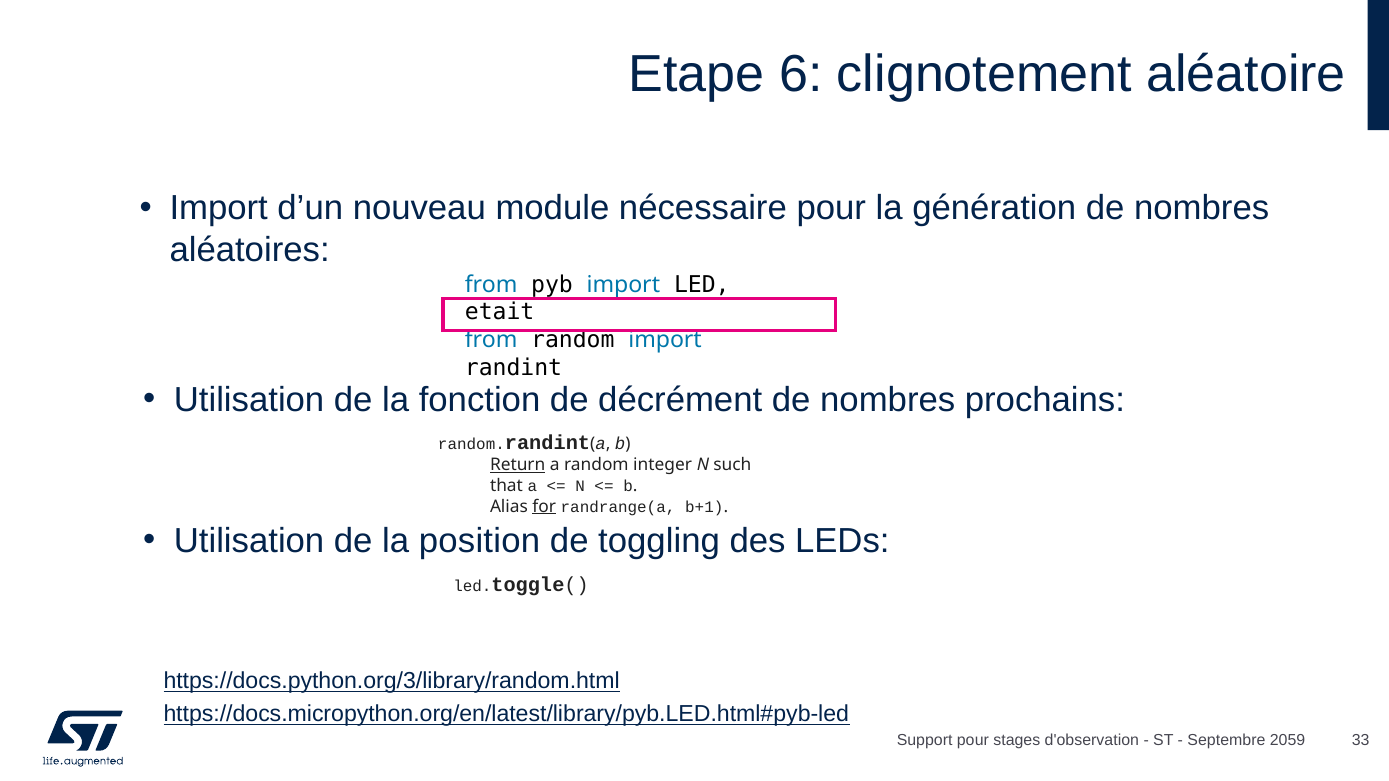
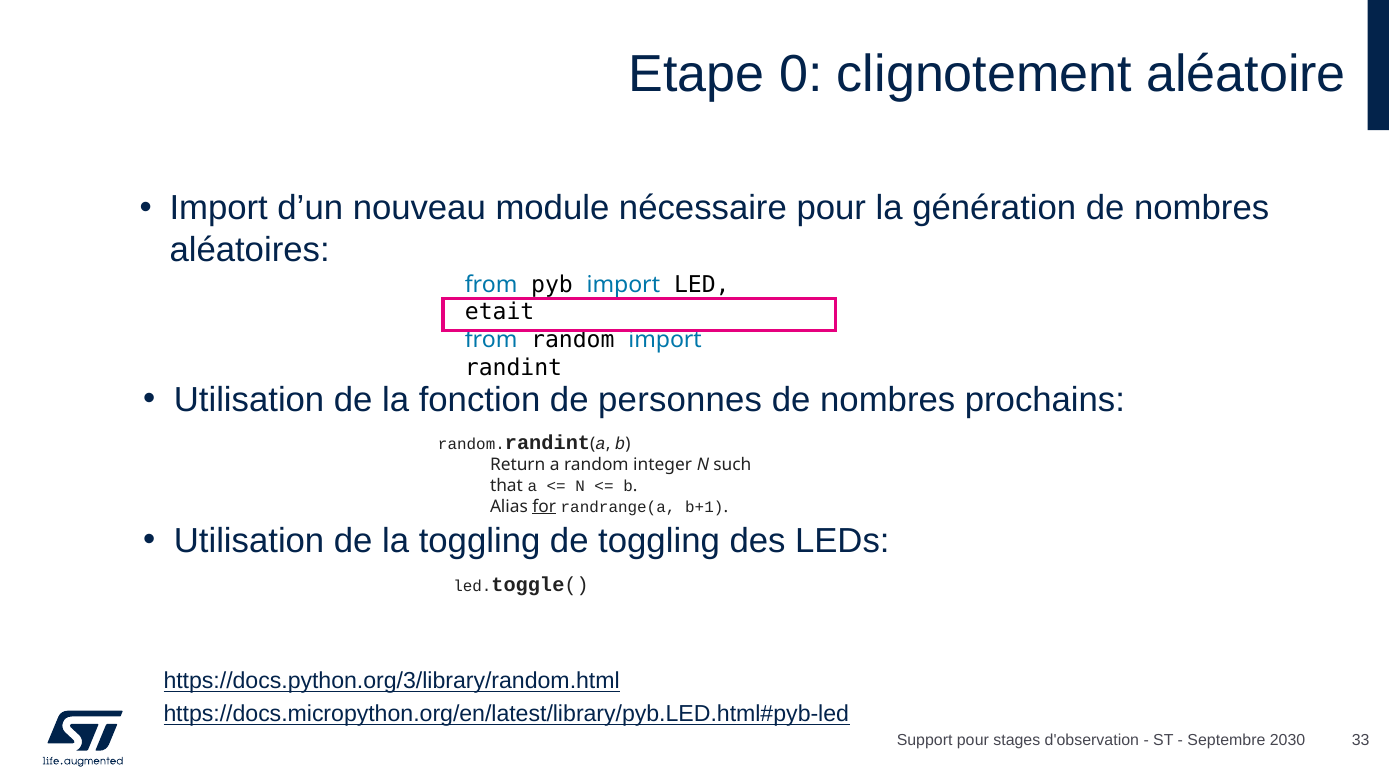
6: 6 -> 0
décrément: décrément -> personnes
Return underline: present -> none
la position: position -> toggling
2059: 2059 -> 2030
